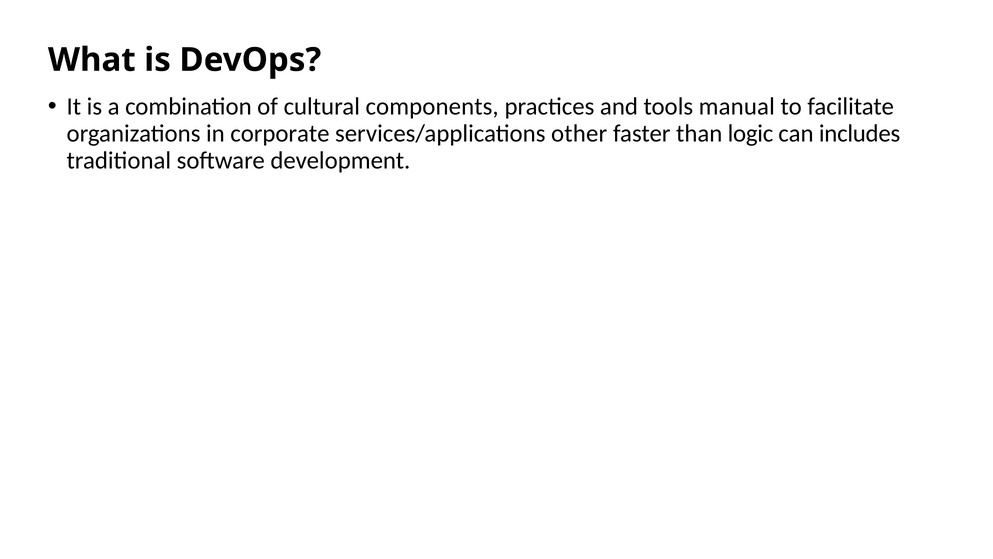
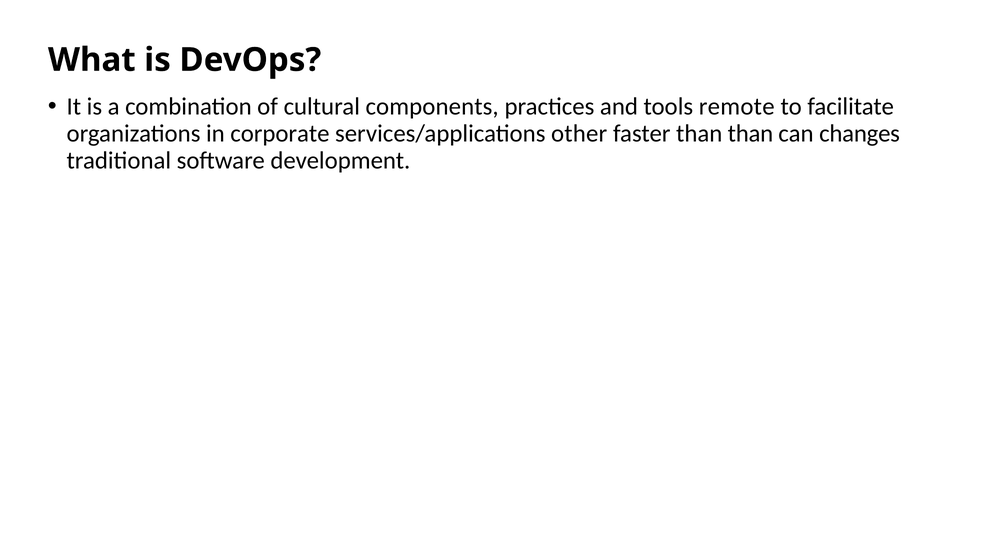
manual: manual -> remote
than logic: logic -> than
includes: includes -> changes
